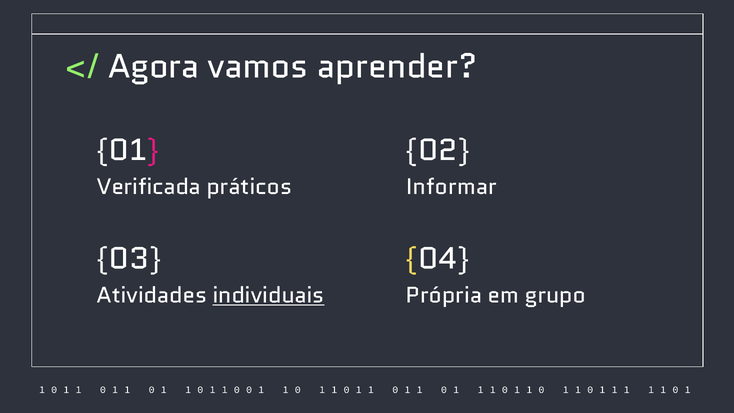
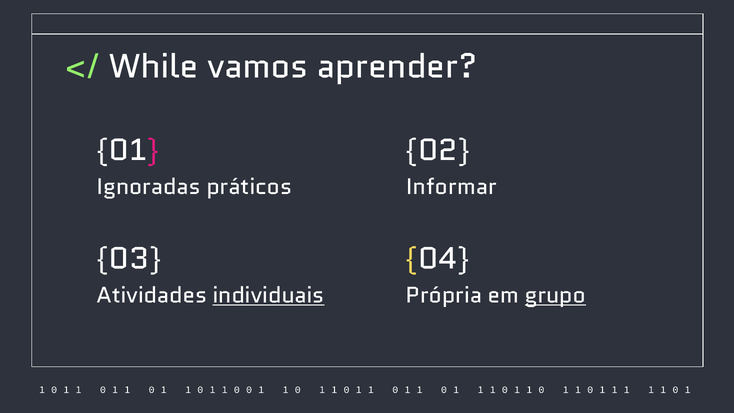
Agora: Agora -> While
Verificada: Verificada -> Ignoradas
grupo underline: none -> present
